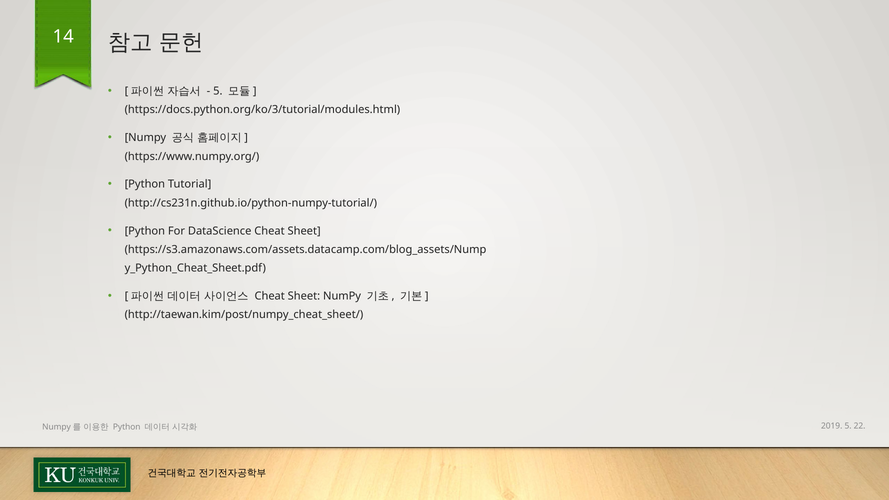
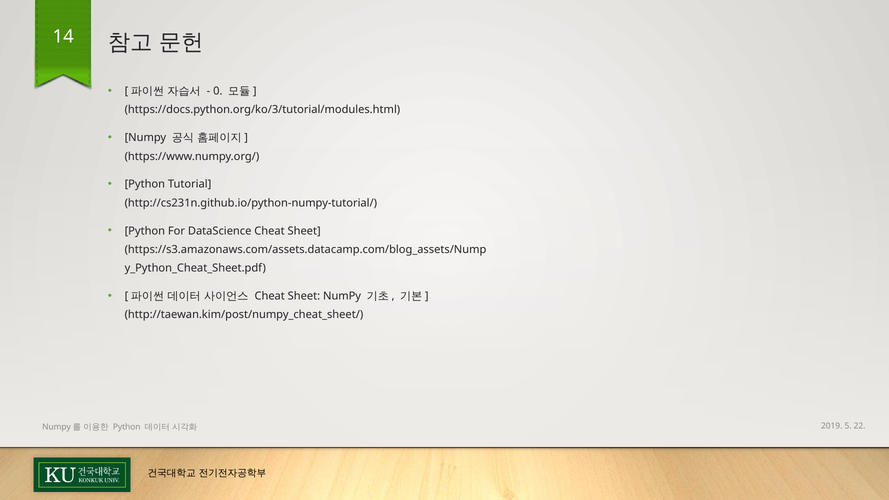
5 at (218, 91): 5 -> 0
